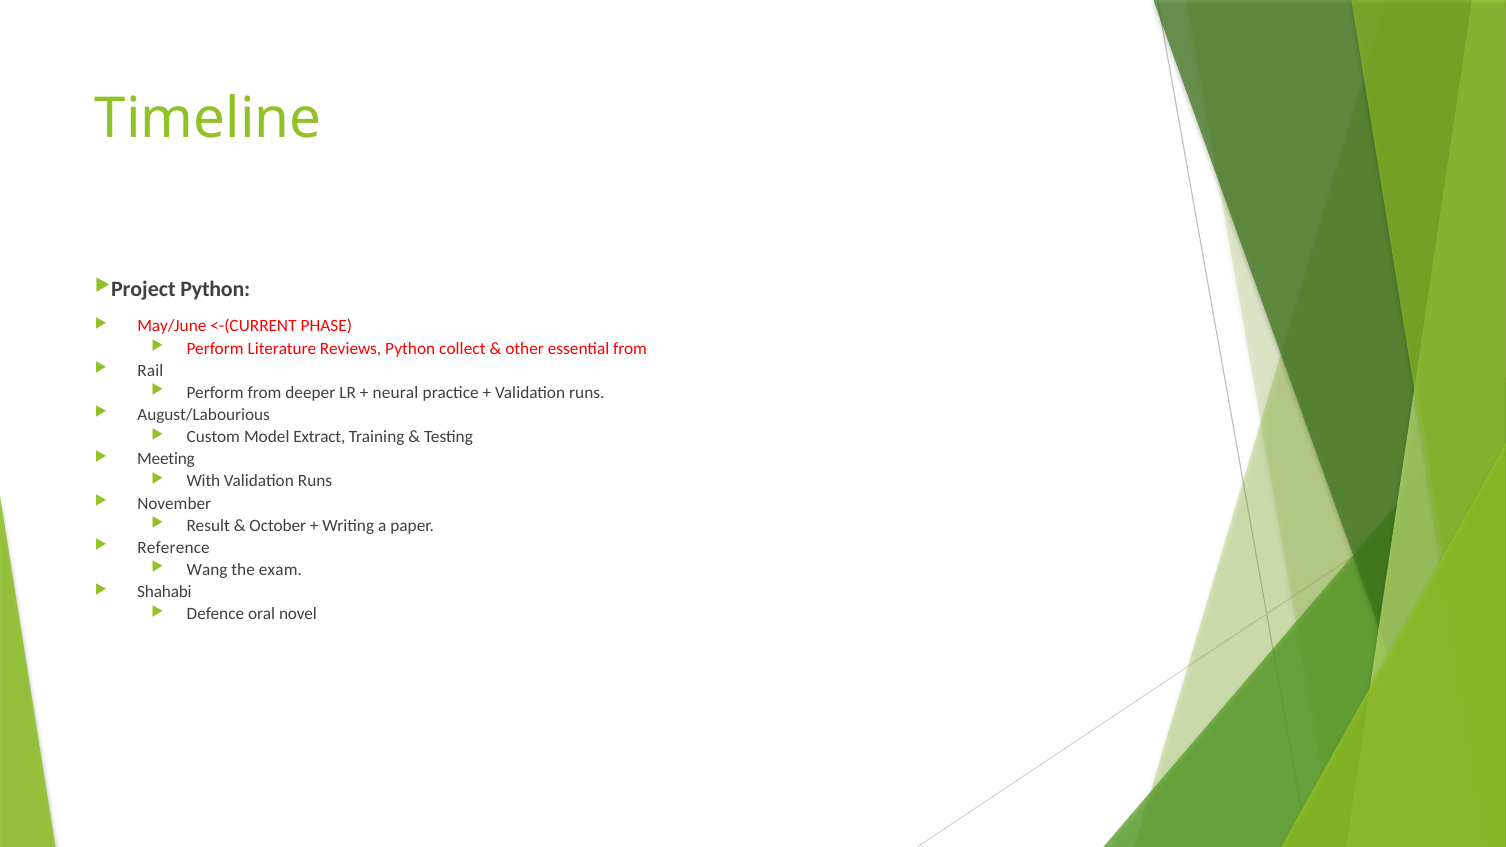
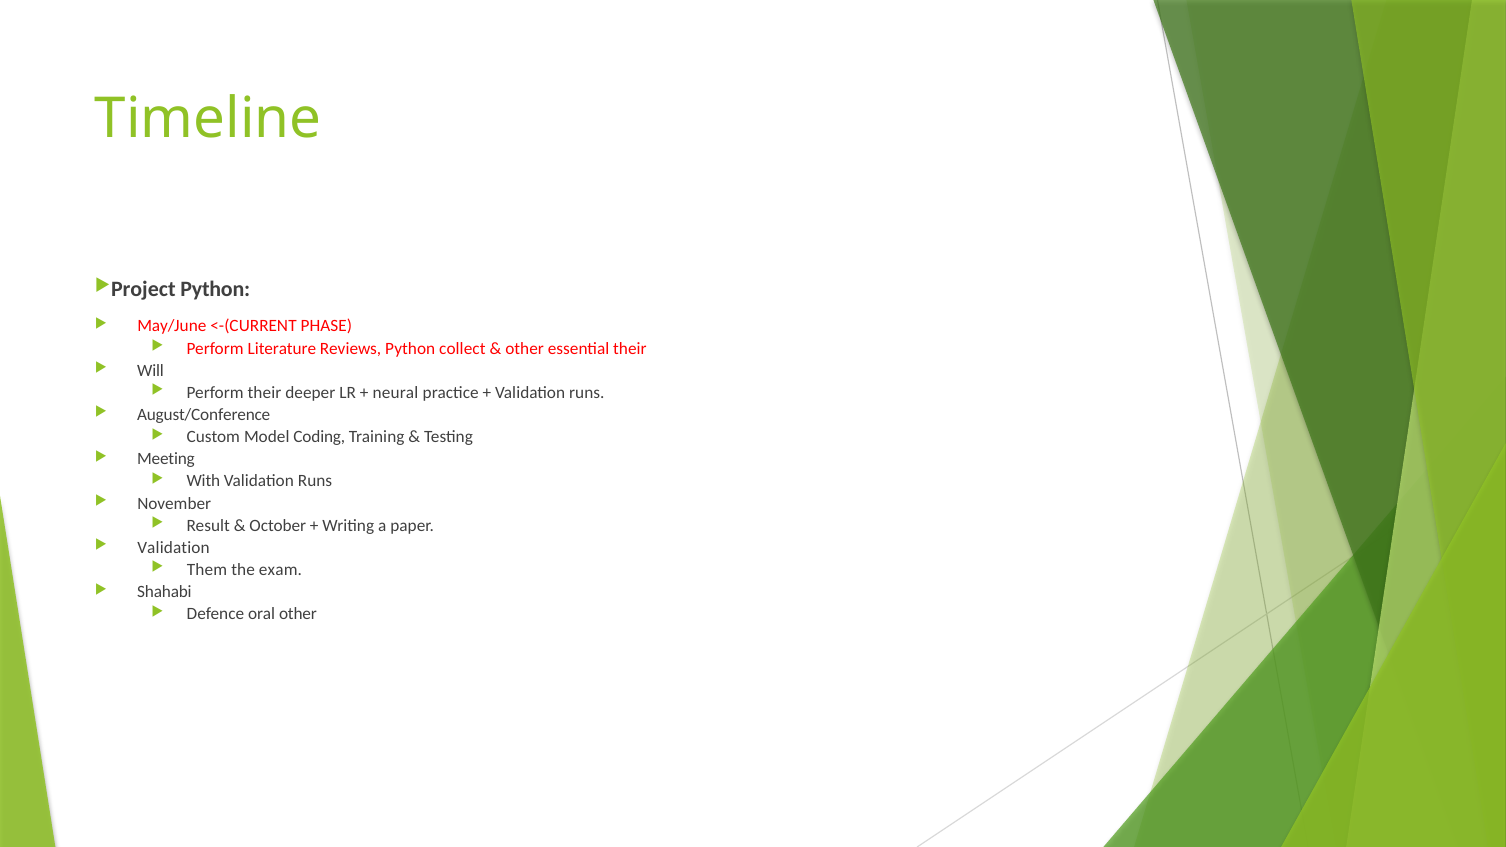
essential from: from -> their
Rail: Rail -> Will
Perform from: from -> their
August/Labourious: August/Labourious -> August/Conference
Extract: Extract -> Coding
Reference at (174, 548): Reference -> Validation
Wang: Wang -> Them
oral novel: novel -> other
